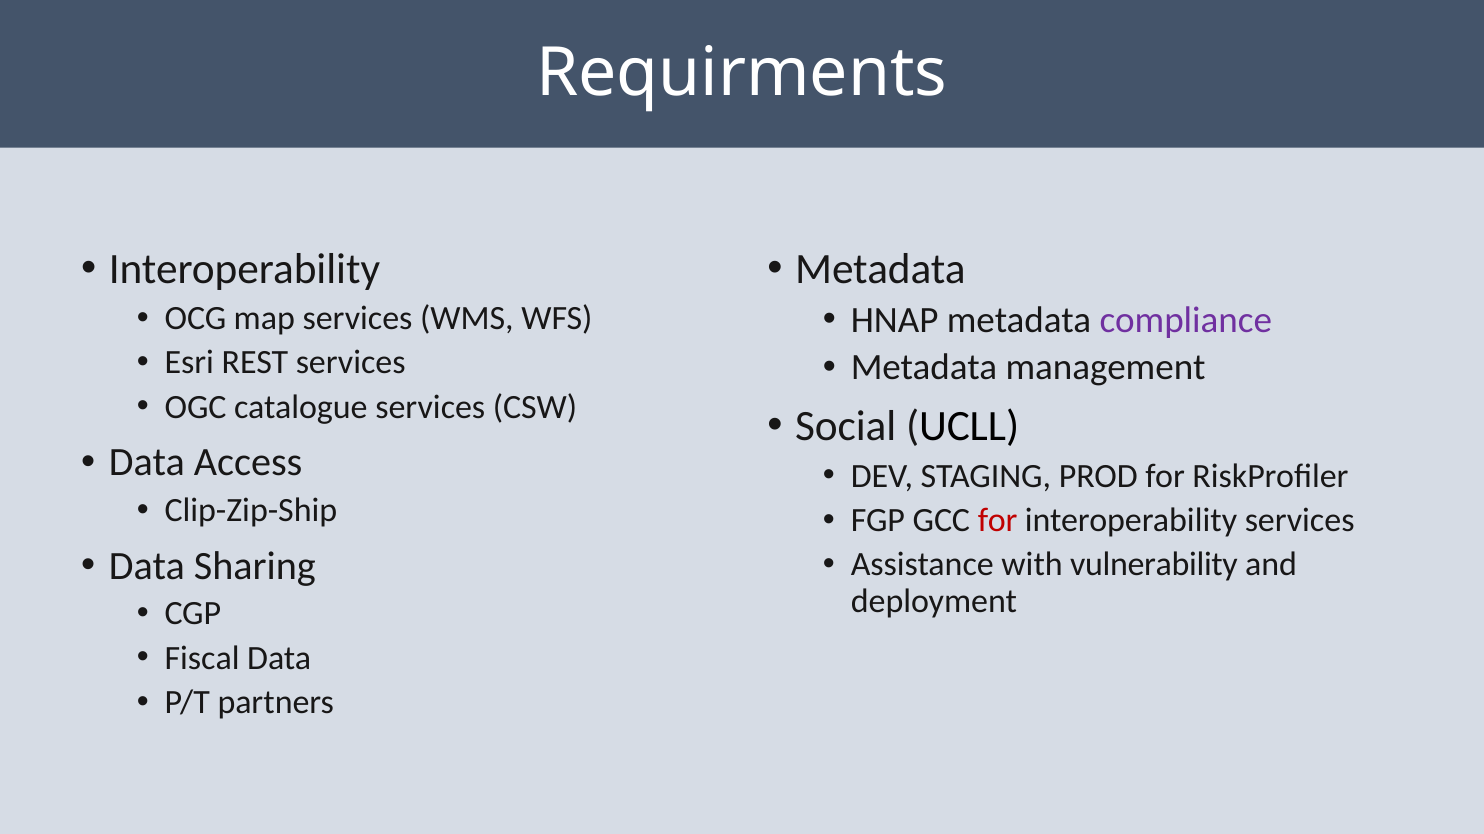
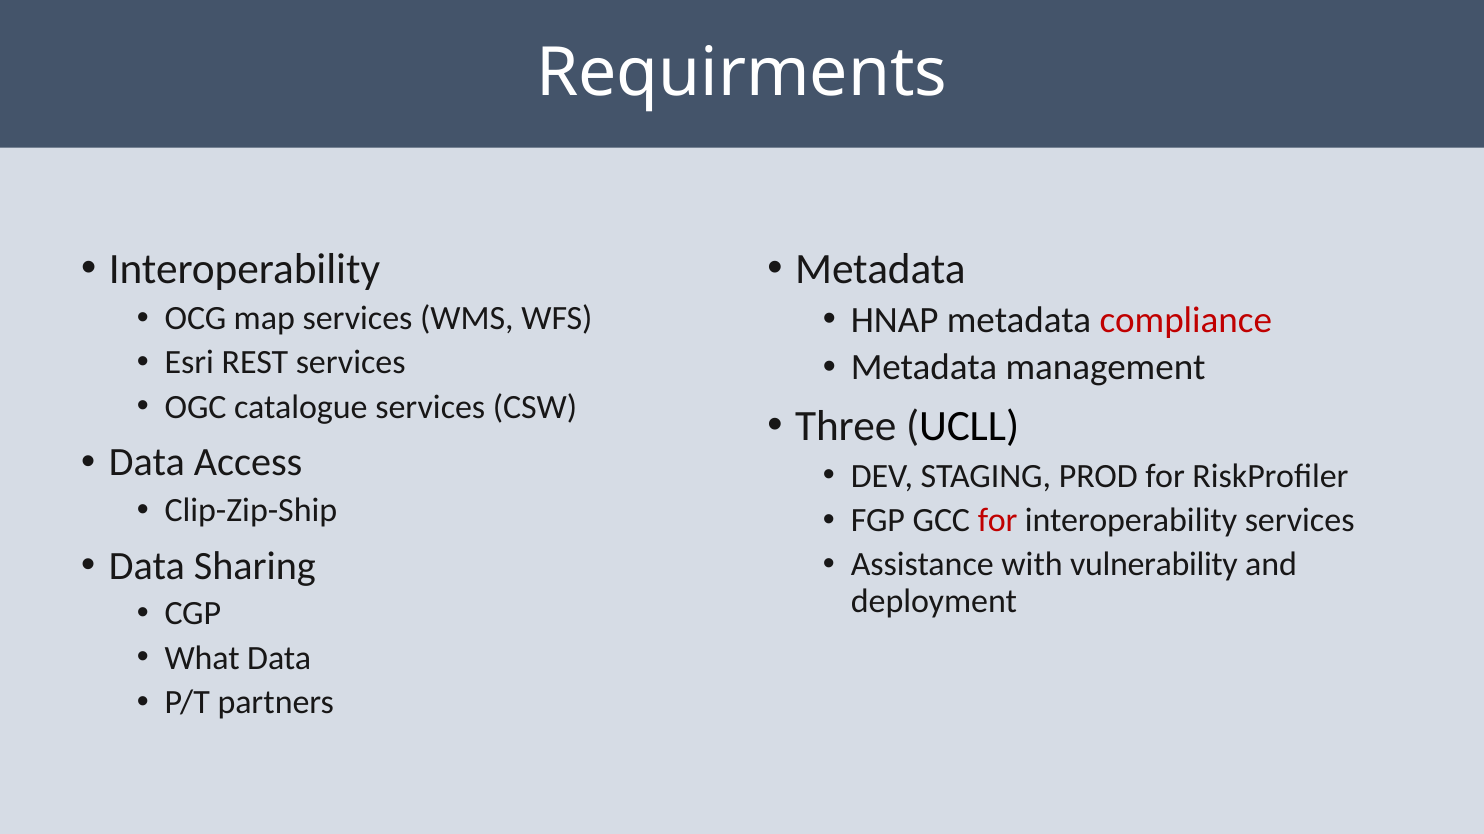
compliance colour: purple -> red
Social: Social -> Three
Fiscal: Fiscal -> What
